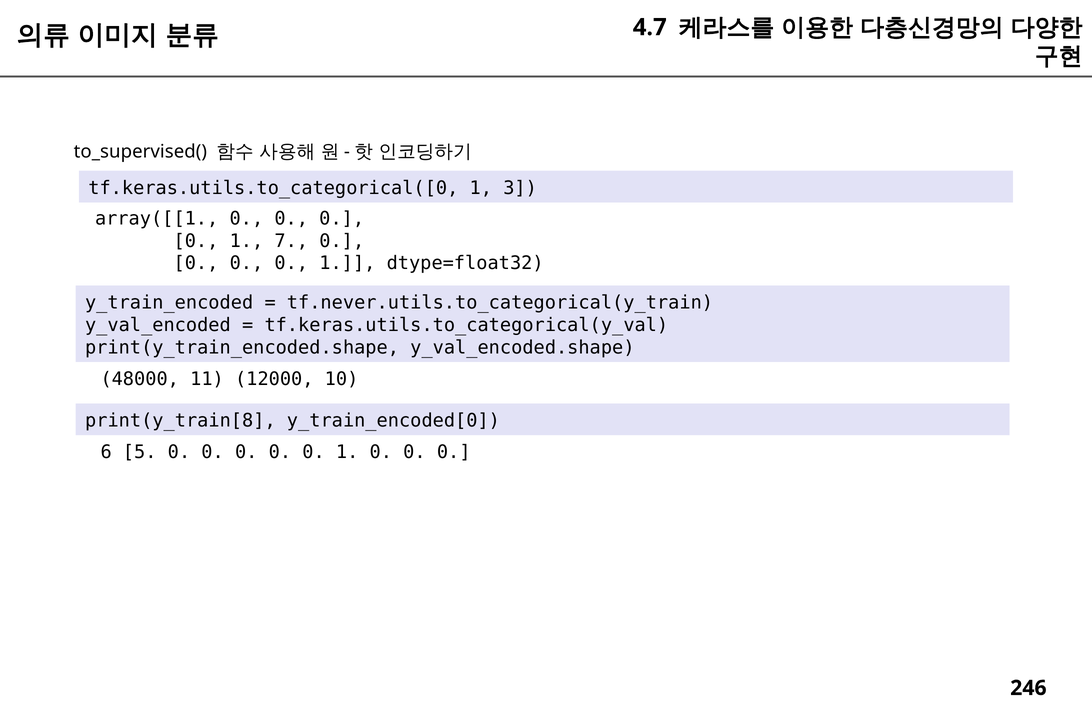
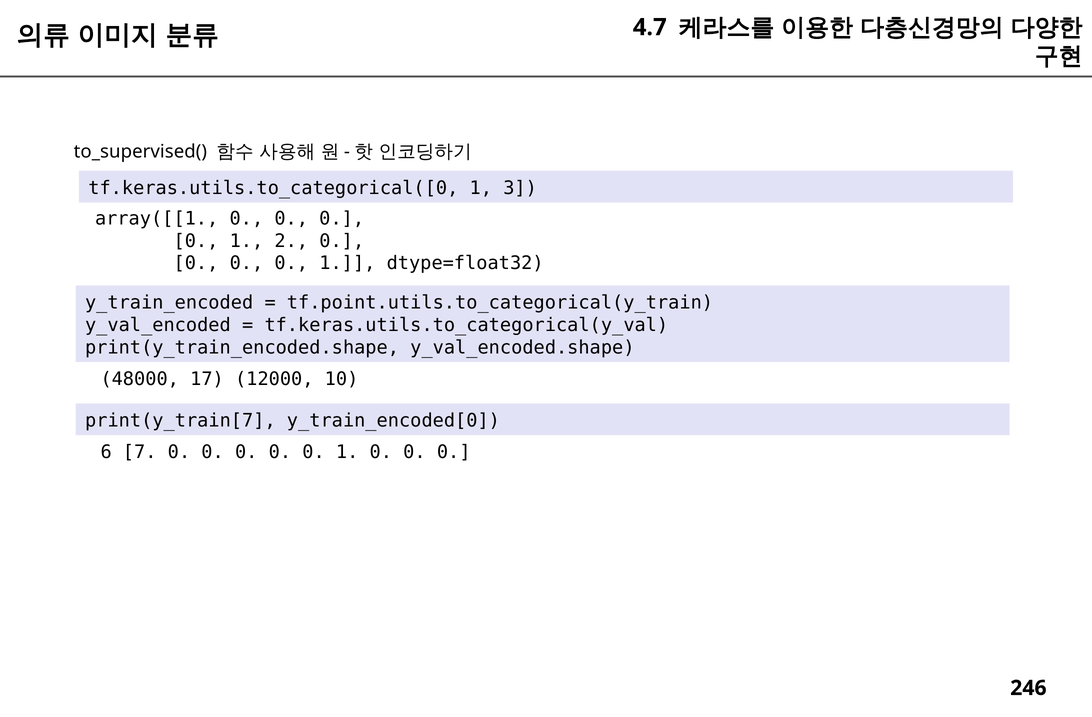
7: 7 -> 2
tf.never.utils.to_categorical(y_train: tf.never.utils.to_categorical(y_train -> tf.point.utils.to_categorical(y_train
11: 11 -> 17
print(y_train[8: print(y_train[8 -> print(y_train[7
5: 5 -> 7
